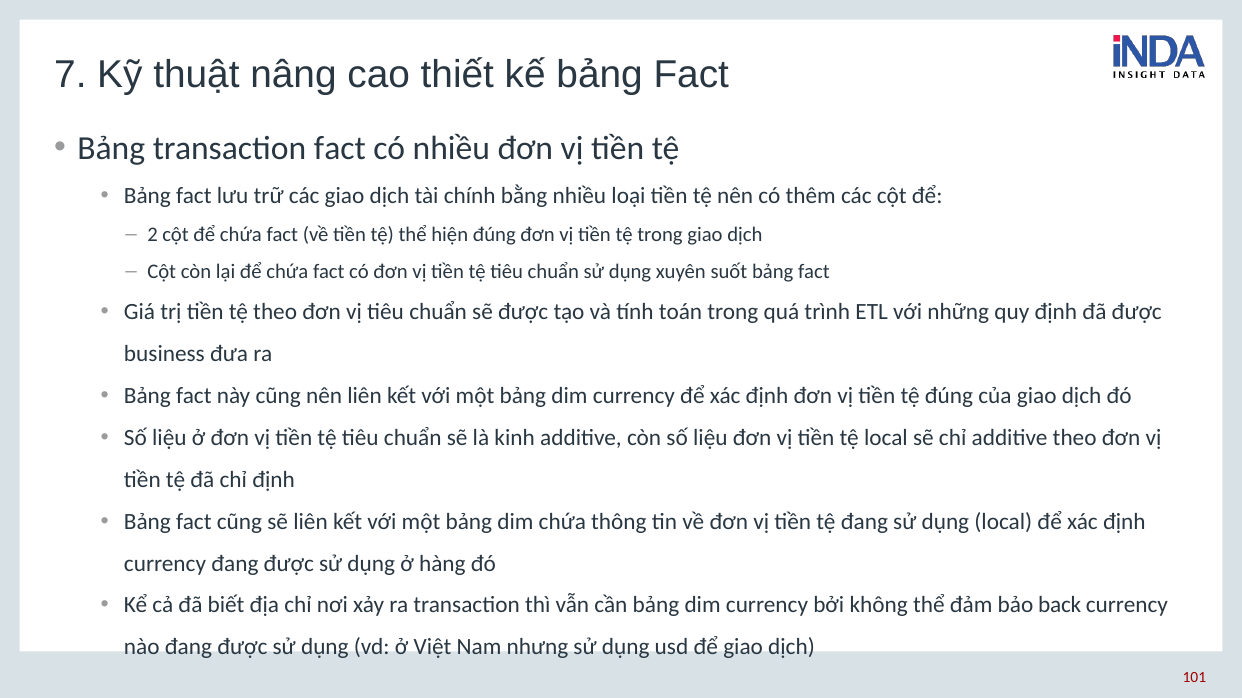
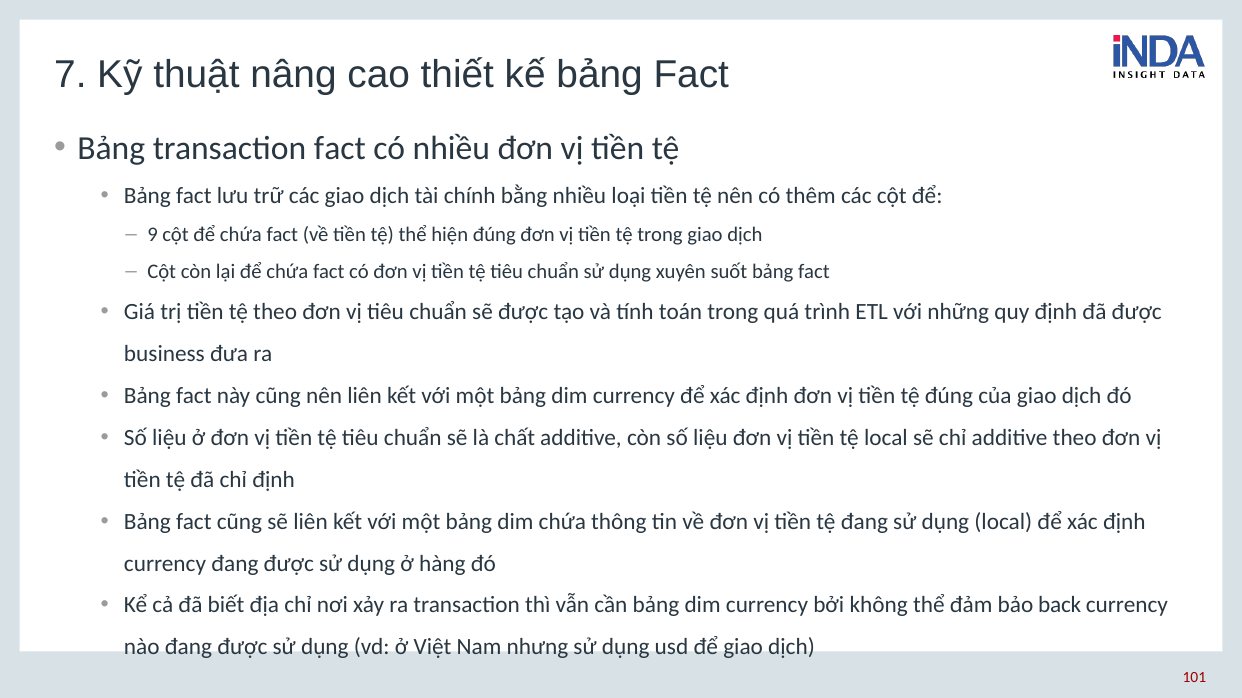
2: 2 -> 9
kinh: kinh -> chất
